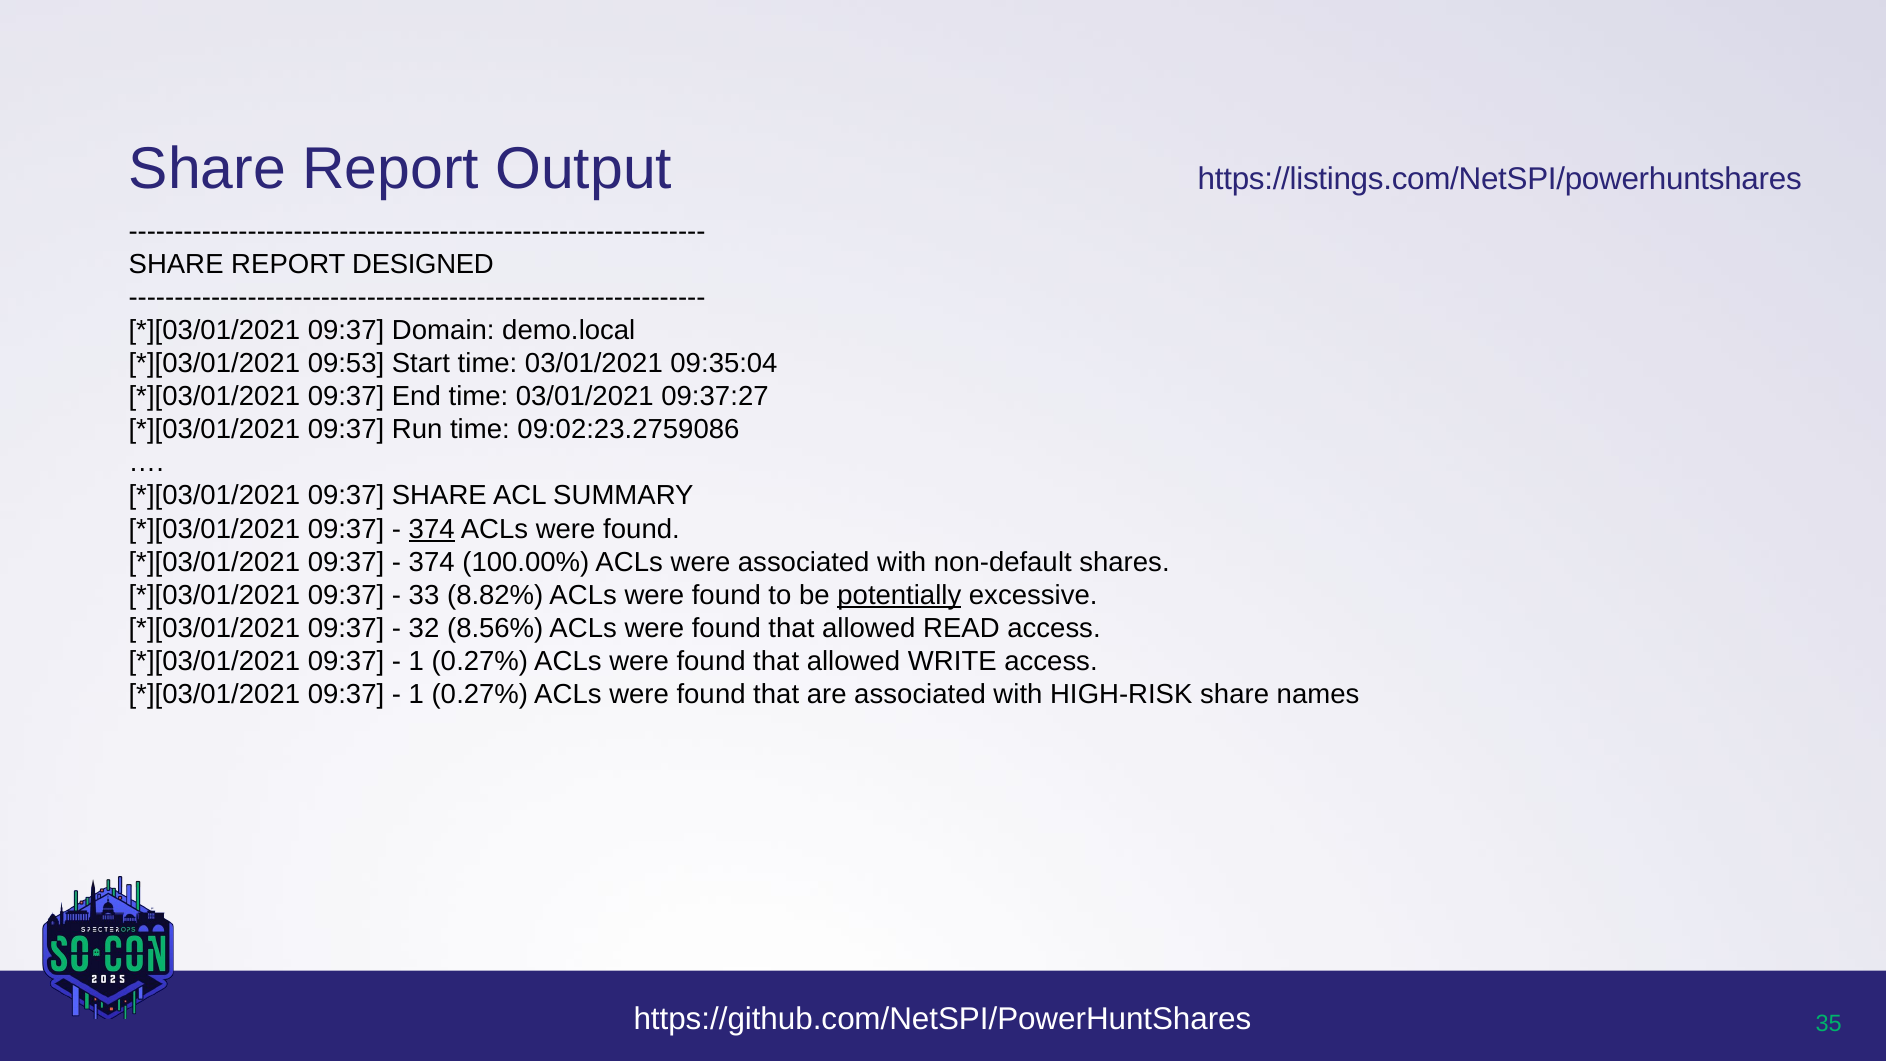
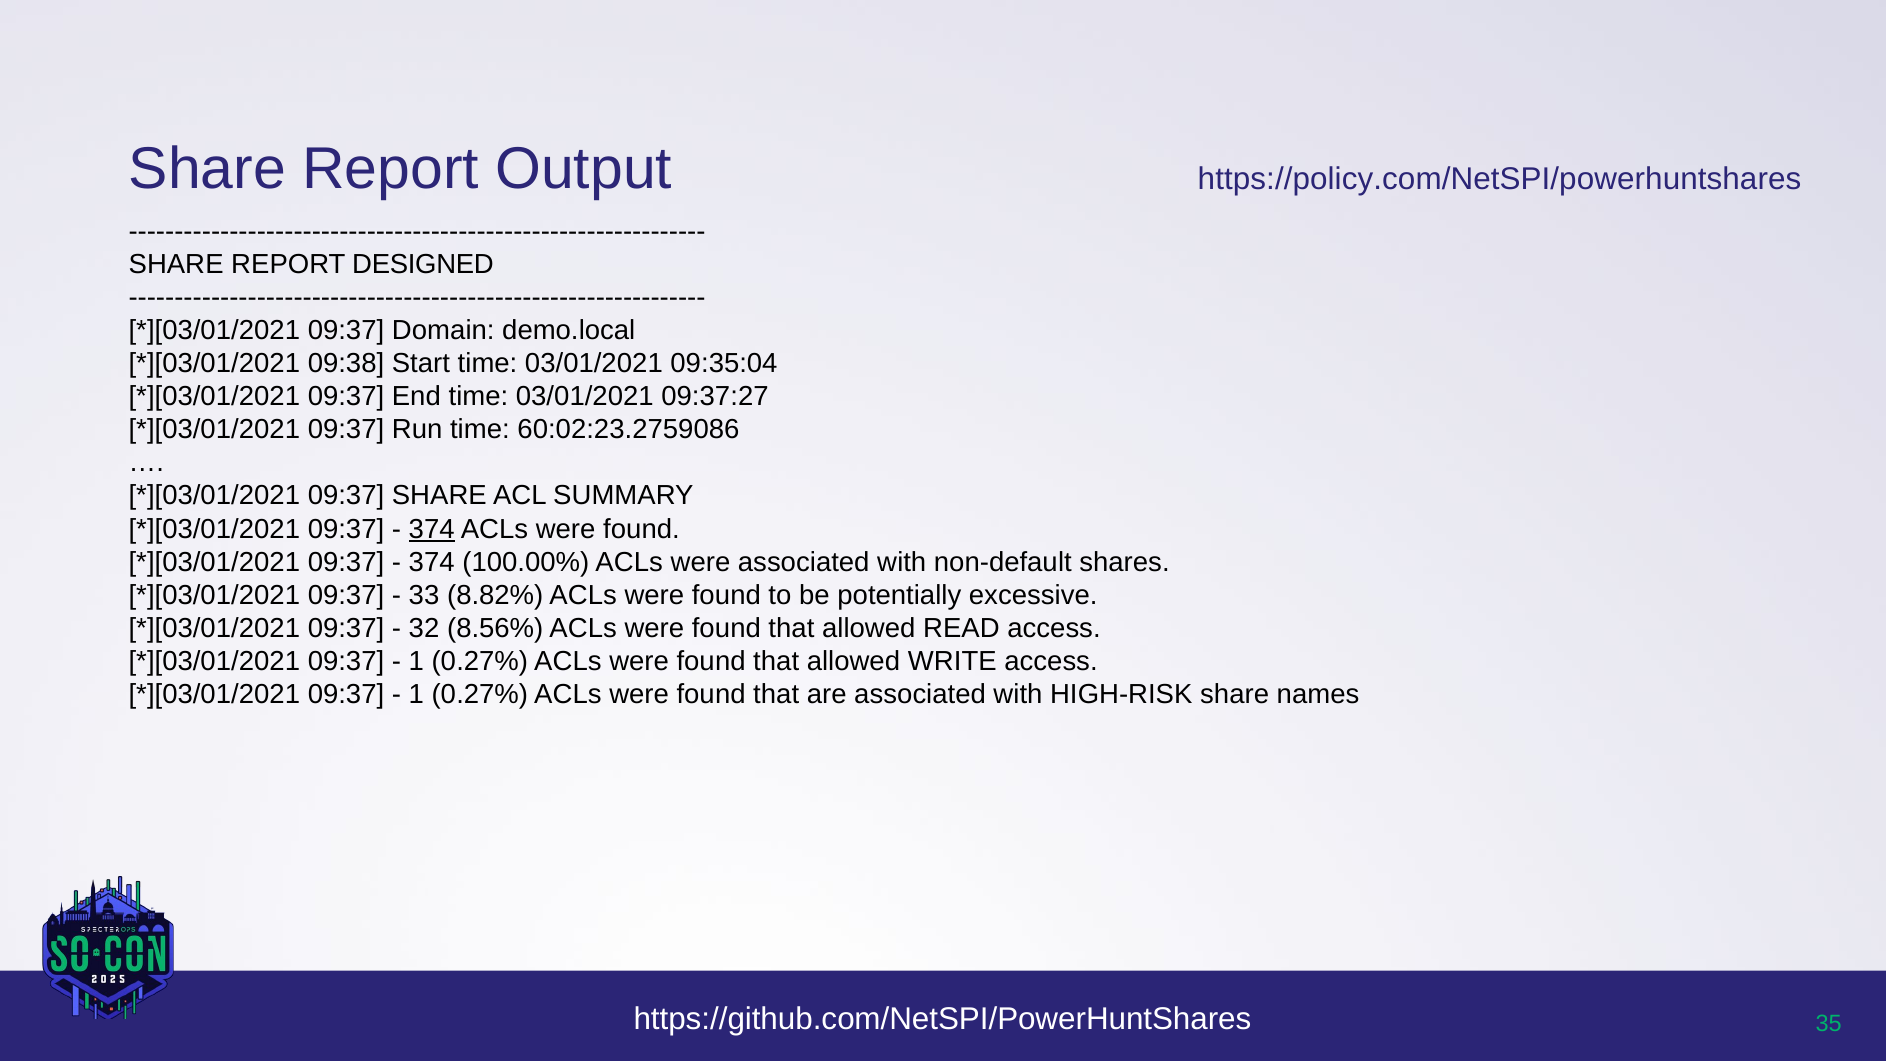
https://listings.com/NetSPI/powerhuntshares: https://listings.com/NetSPI/powerhuntshares -> https://policy.com/NetSPI/powerhuntshares
09:53: 09:53 -> 09:38
09:02:23.2759086: 09:02:23.2759086 -> 60:02:23.2759086
potentially underline: present -> none
